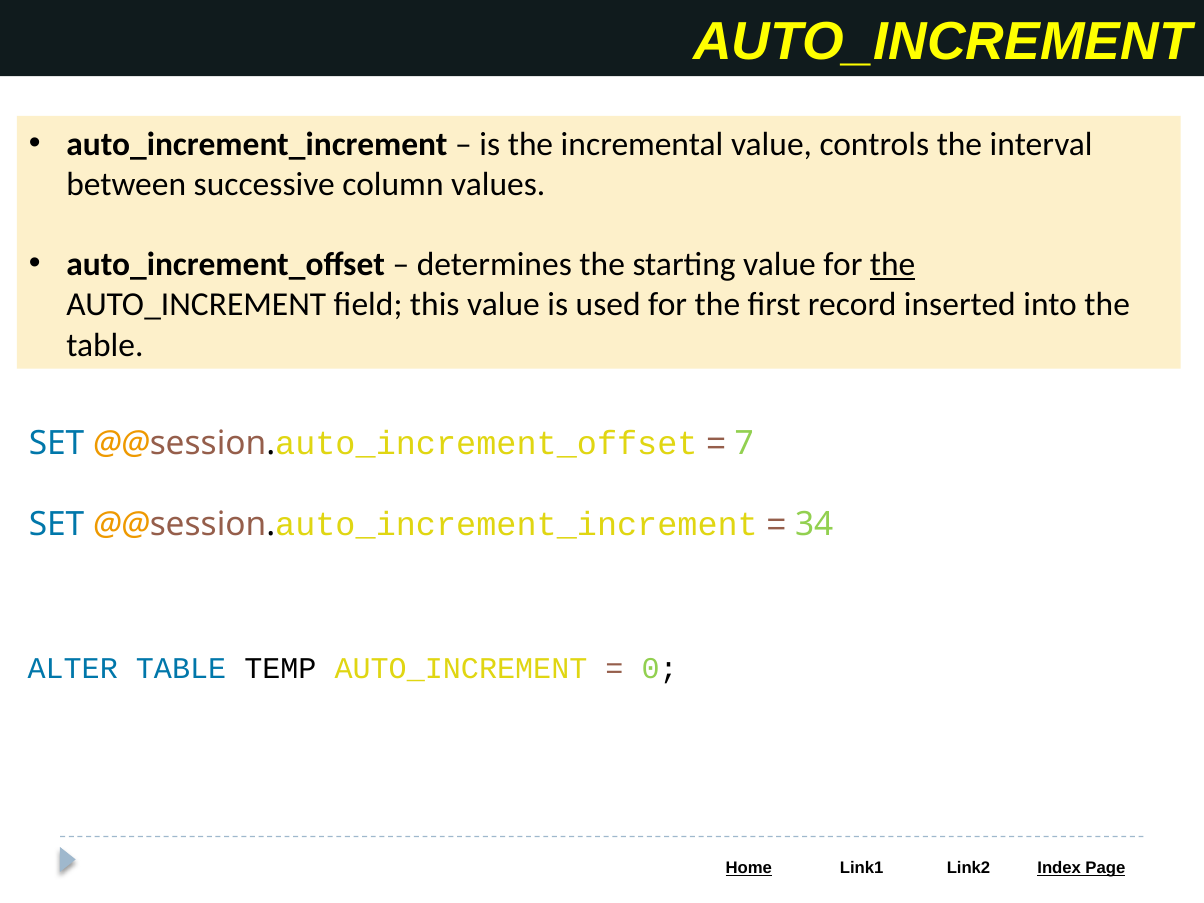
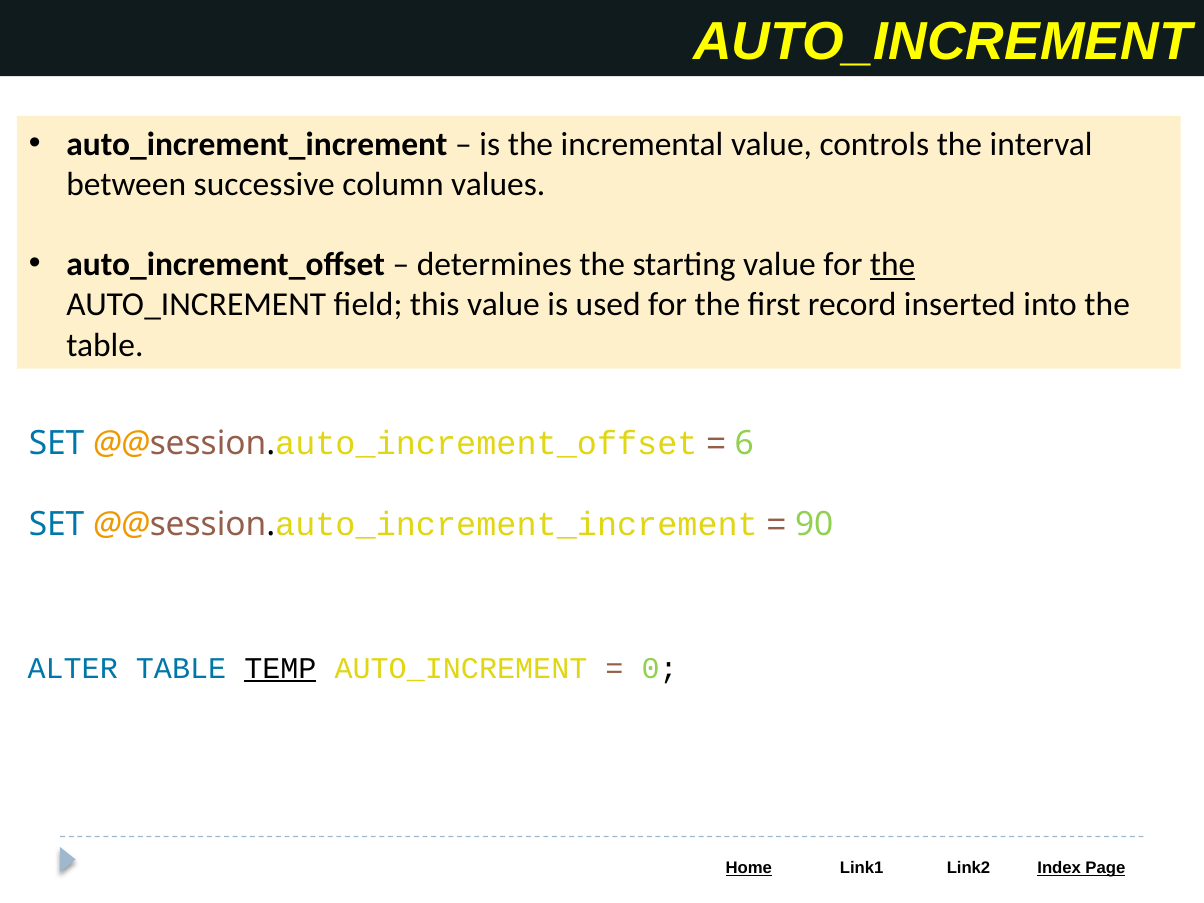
7: 7 -> 6
34: 34 -> 90
TEMP underline: none -> present
